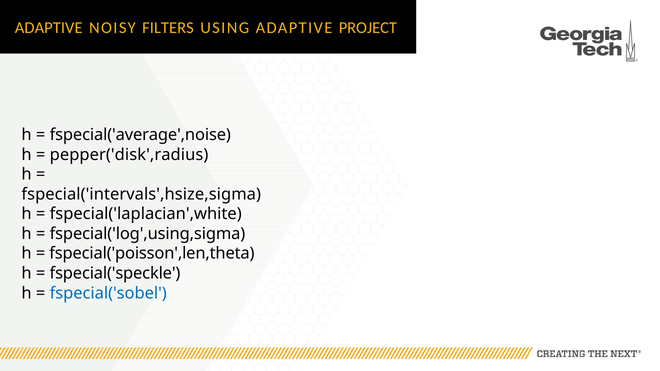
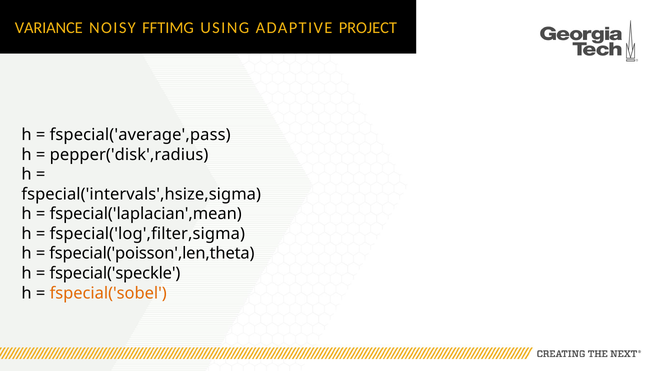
ADAPTIVE at (49, 28): ADAPTIVE -> VARIANCE
FILTERS: FILTERS -> FFTIMG
fspecial('average',noise: fspecial('average',noise -> fspecial('average',pass
fspecial('laplacian',white: fspecial('laplacian',white -> fspecial('laplacian',mean
fspecial('log',using,sigma: fspecial('log',using,sigma -> fspecial('log',filter,sigma
fspecial('sobel colour: blue -> orange
